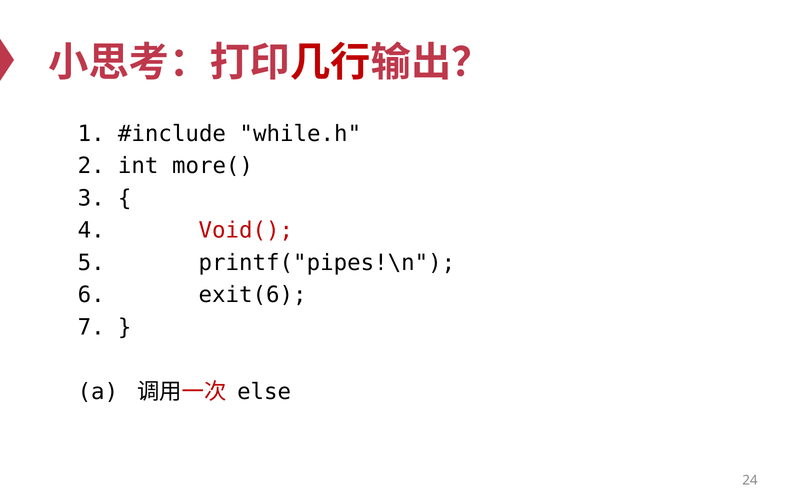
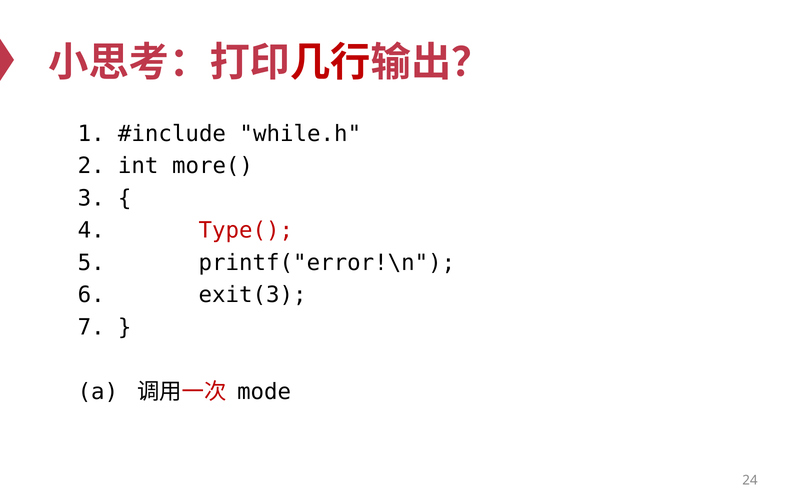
Void(: Void( -> Type(
printf("pipes!\n: printf("pipes!\n -> printf("error!\n
exit(6: exit(6 -> exit(3
else: else -> mode
